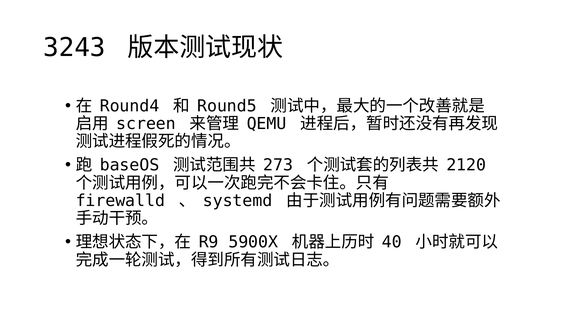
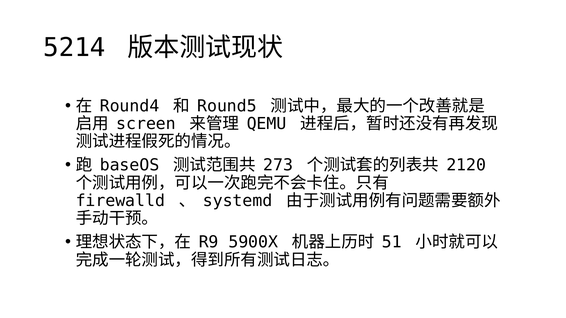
3243: 3243 -> 5214
40: 40 -> 51
